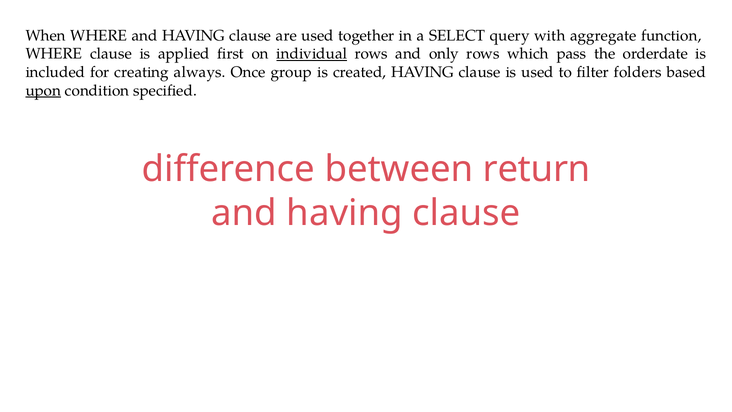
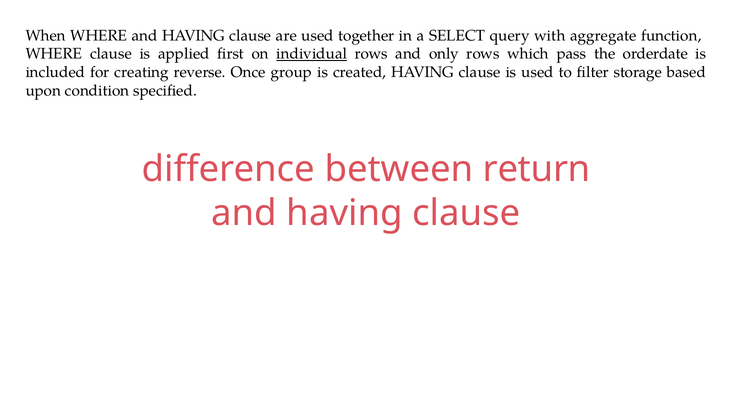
always: always -> reverse
folders: folders -> storage
upon underline: present -> none
